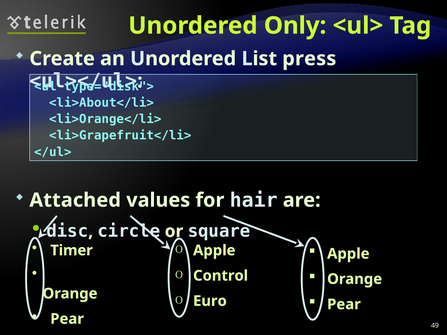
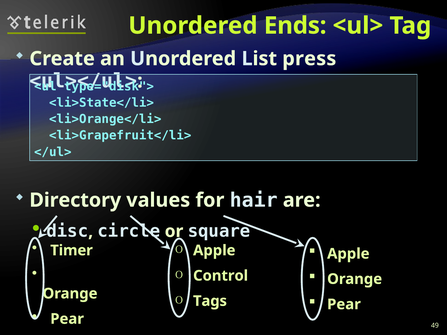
Only: Only -> Ends
<li>About</li>: <li>About</li> -> <li>State</li>
Attached: Attached -> Directory
Euro: Euro -> Tags
